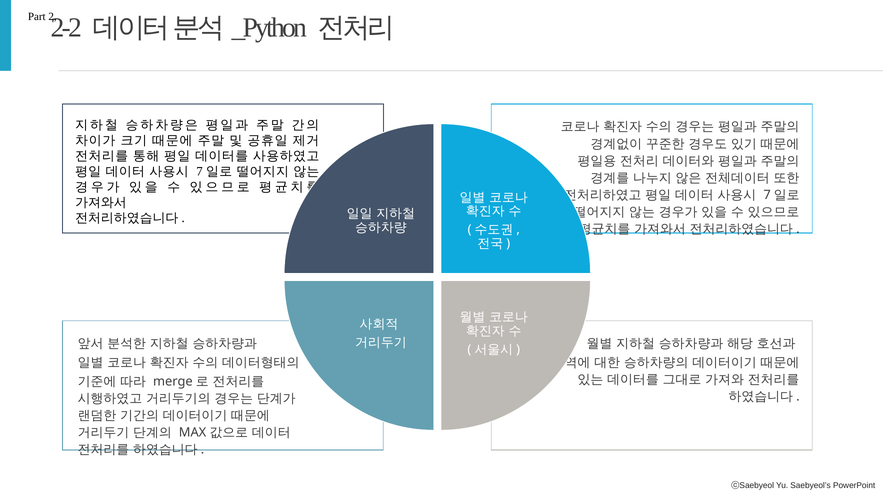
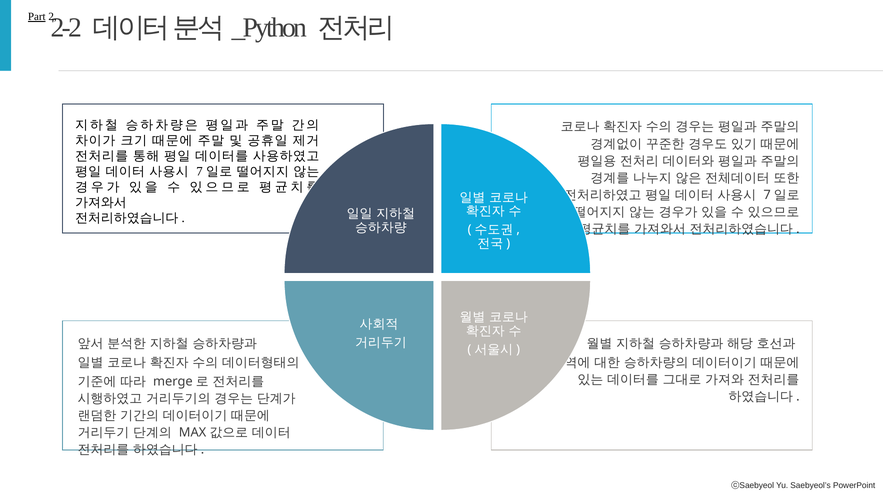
Part underline: none -> present
